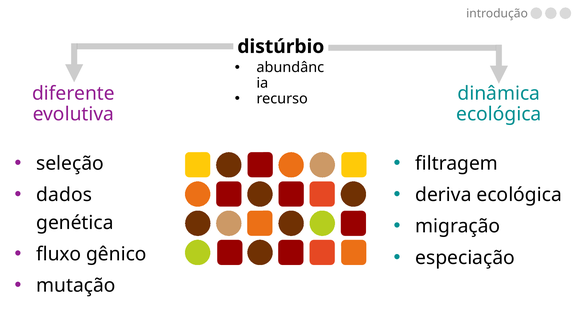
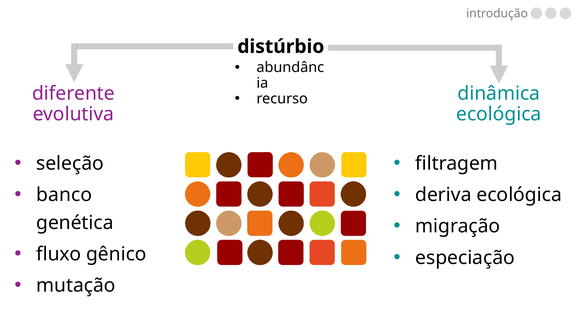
dados: dados -> banco
